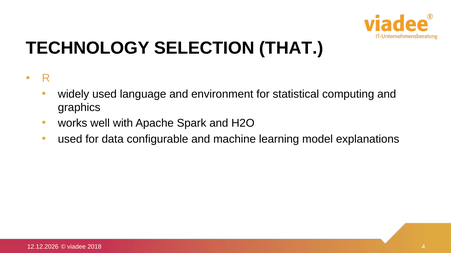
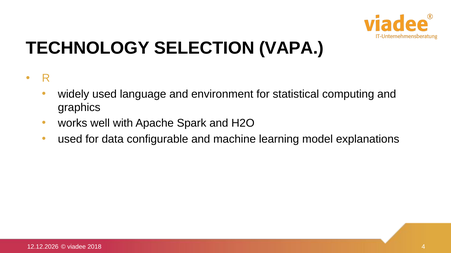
THAT: THAT -> VAPA
